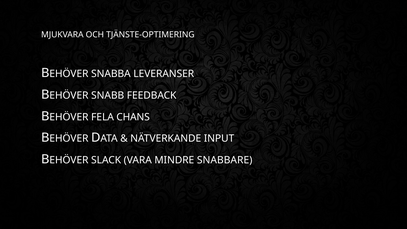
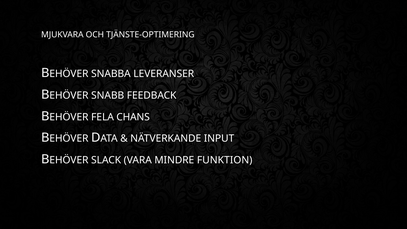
SNABBARE: SNABBARE -> FUNKTION
